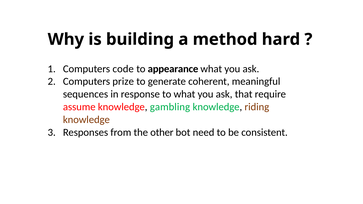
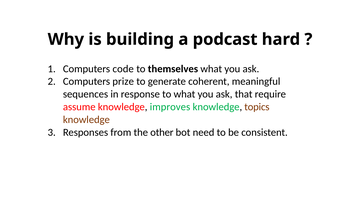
method: method -> podcast
appearance: appearance -> themselves
gambling: gambling -> improves
riding: riding -> topics
